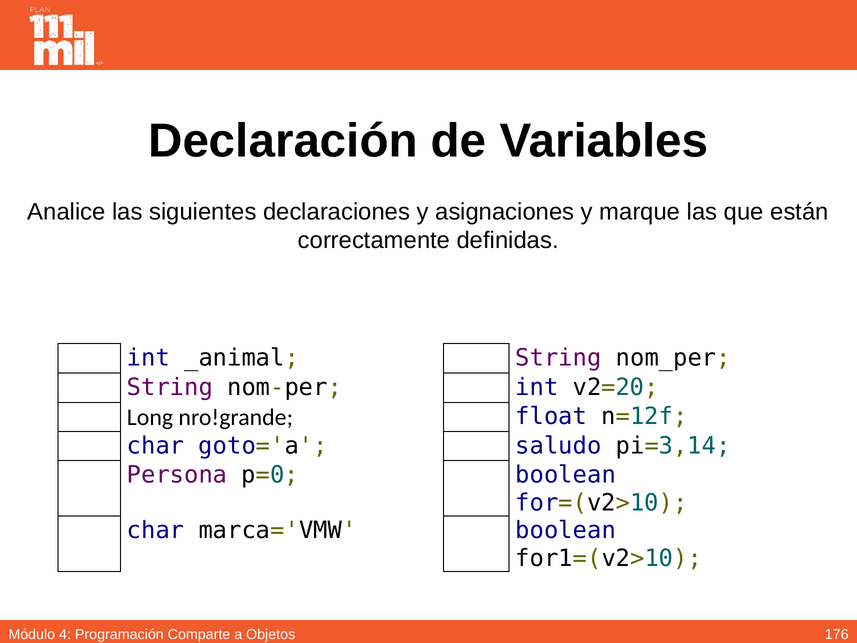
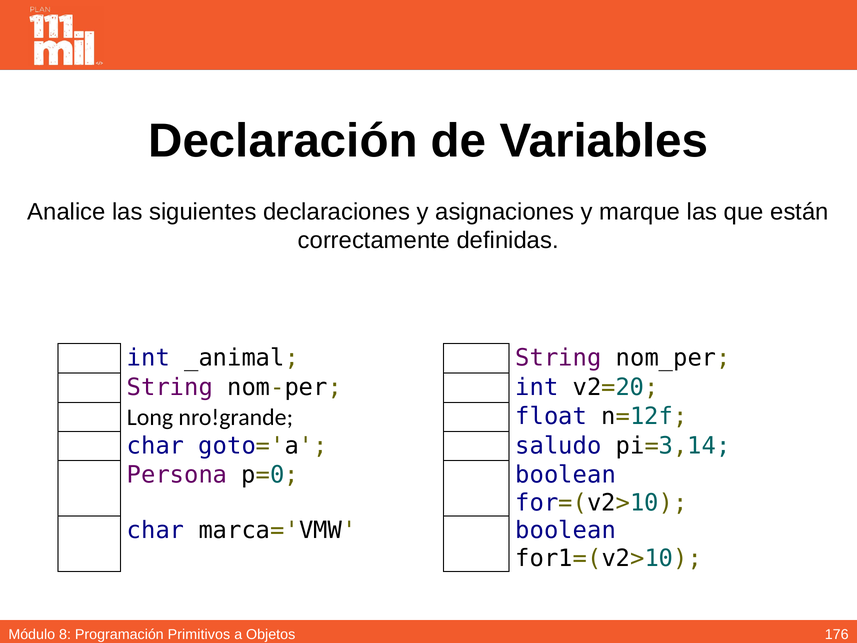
4: 4 -> 8
Comparte: Comparte -> Primitivos
